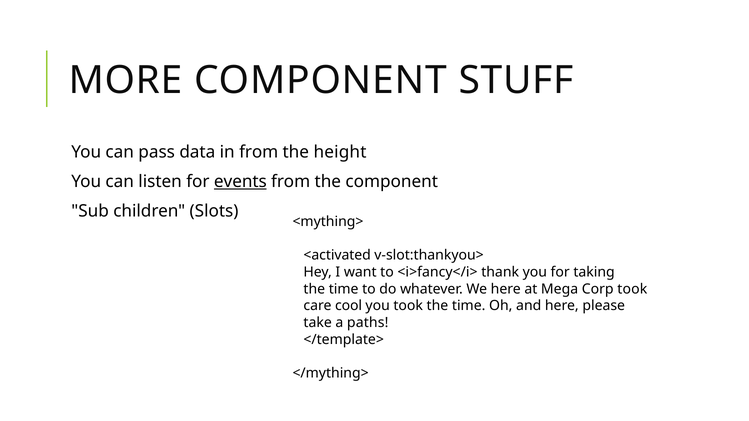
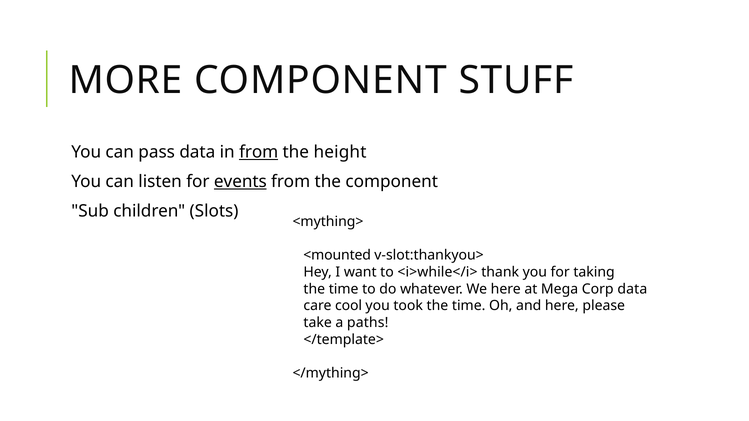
from at (259, 152) underline: none -> present
<activated: <activated -> <mounted
<i>fancy</i>: <i>fancy</i> -> <i>while</i>
Corp took: took -> data
